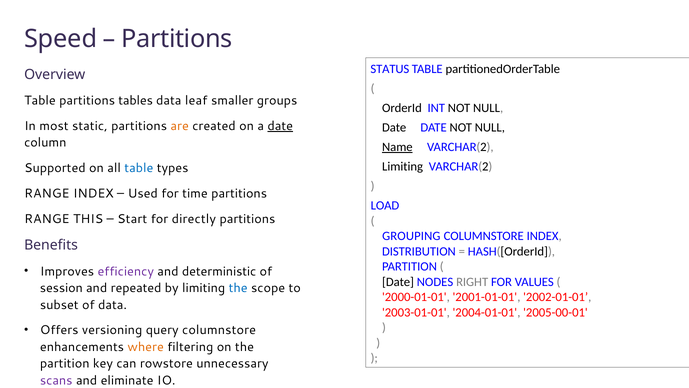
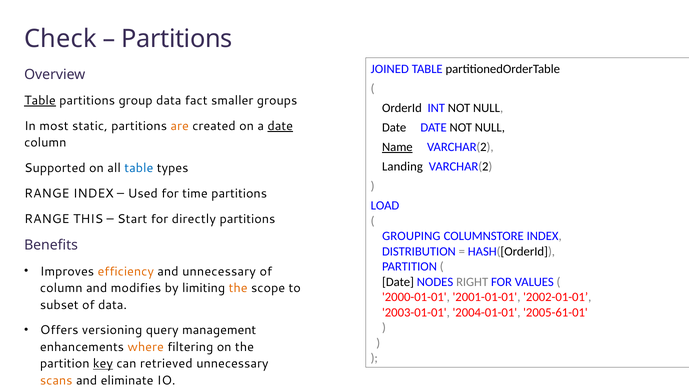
Speed: Speed -> Check
STATUS: STATUS -> JOINED
Table at (40, 101) underline: none -> present
tables: tables -> group
leaf: leaf -> fact
Limiting at (403, 166): Limiting -> Landing
efficiency colour: purple -> orange
and deterministic: deterministic -> unnecessary
session at (61, 288): session -> column
repeated: repeated -> modifies
the at (238, 288) colour: blue -> orange
2005-00-01: 2005-00-01 -> 2005-61-01
query columnstore: columnstore -> management
key underline: none -> present
rowstore: rowstore -> retrieved
scans colour: purple -> orange
